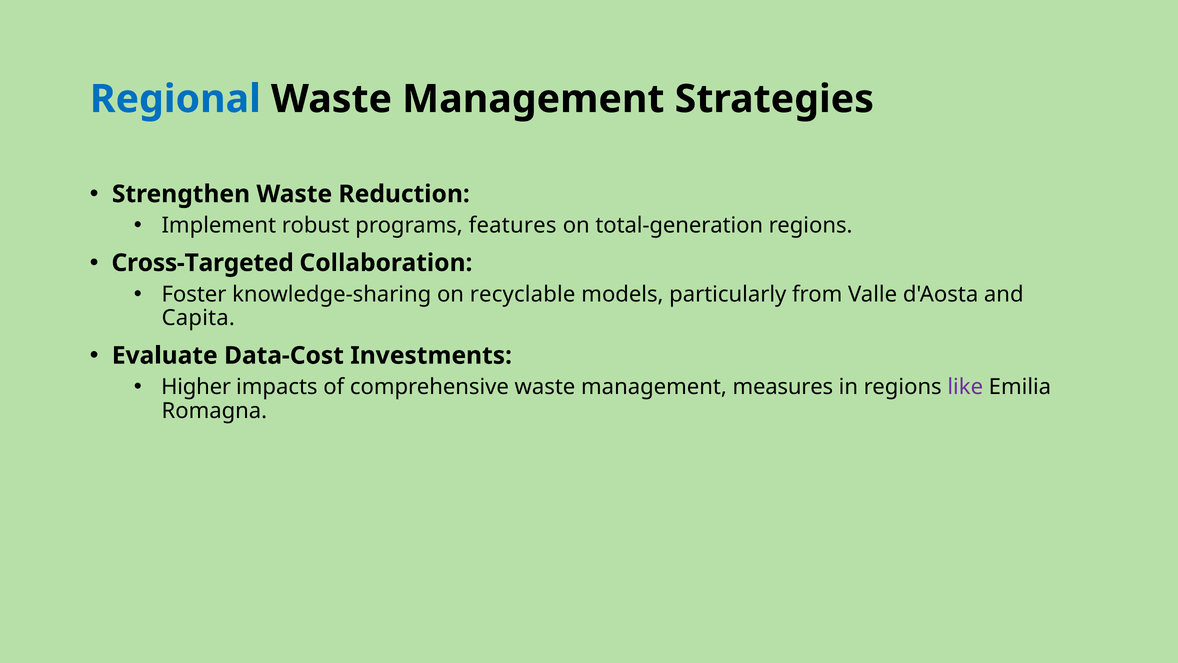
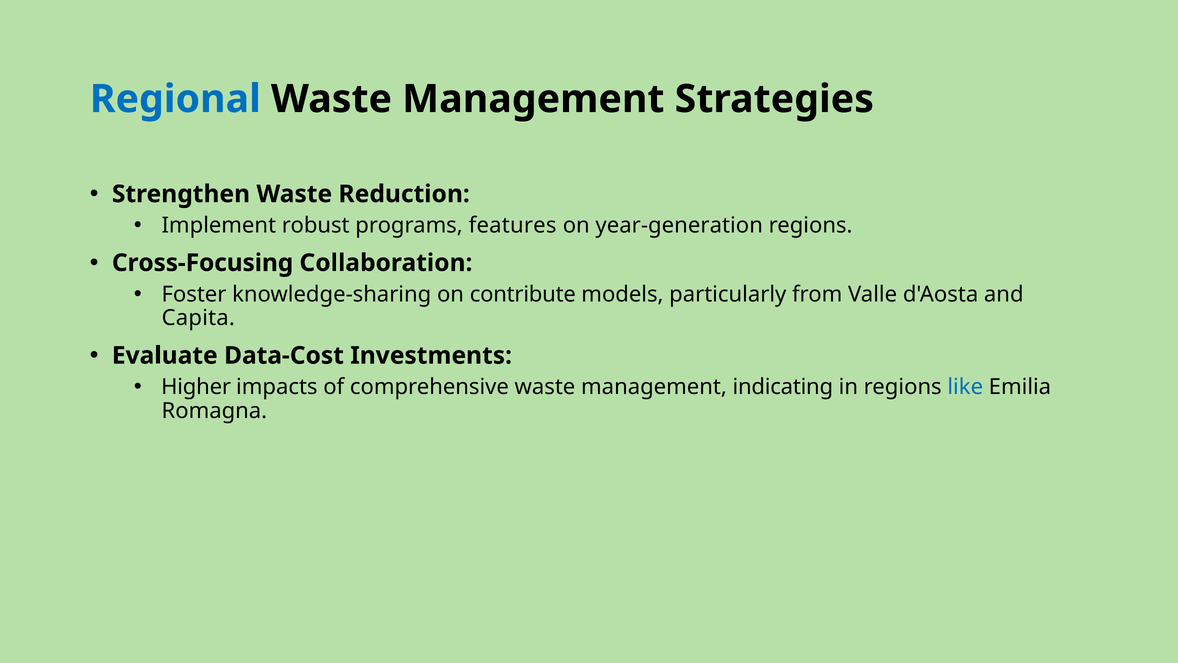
total-generation: total-generation -> year-generation
Cross-Targeted: Cross-Targeted -> Cross-Focusing
recyclable: recyclable -> contribute
measures: measures -> indicating
like colour: purple -> blue
